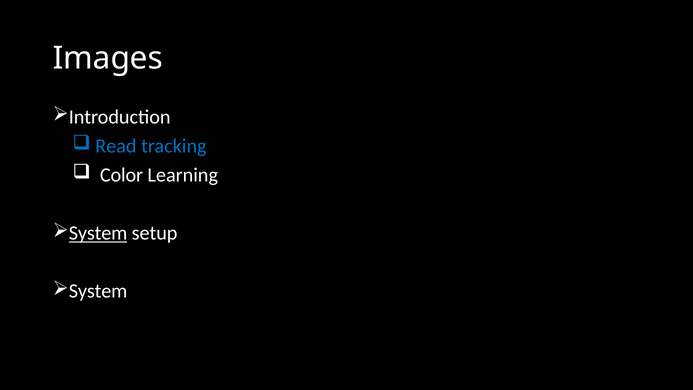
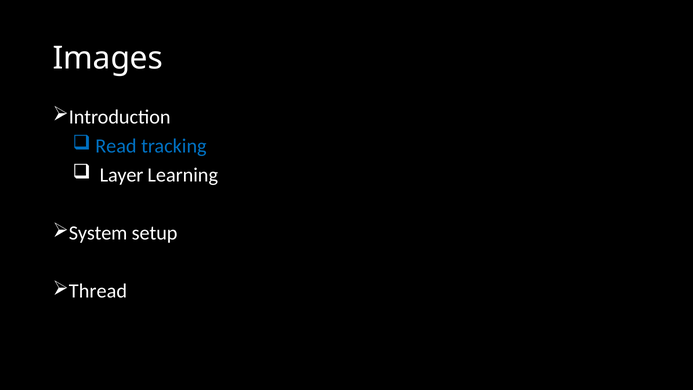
Color: Color -> Layer
System at (98, 233) underline: present -> none
System at (98, 291): System -> Thread
